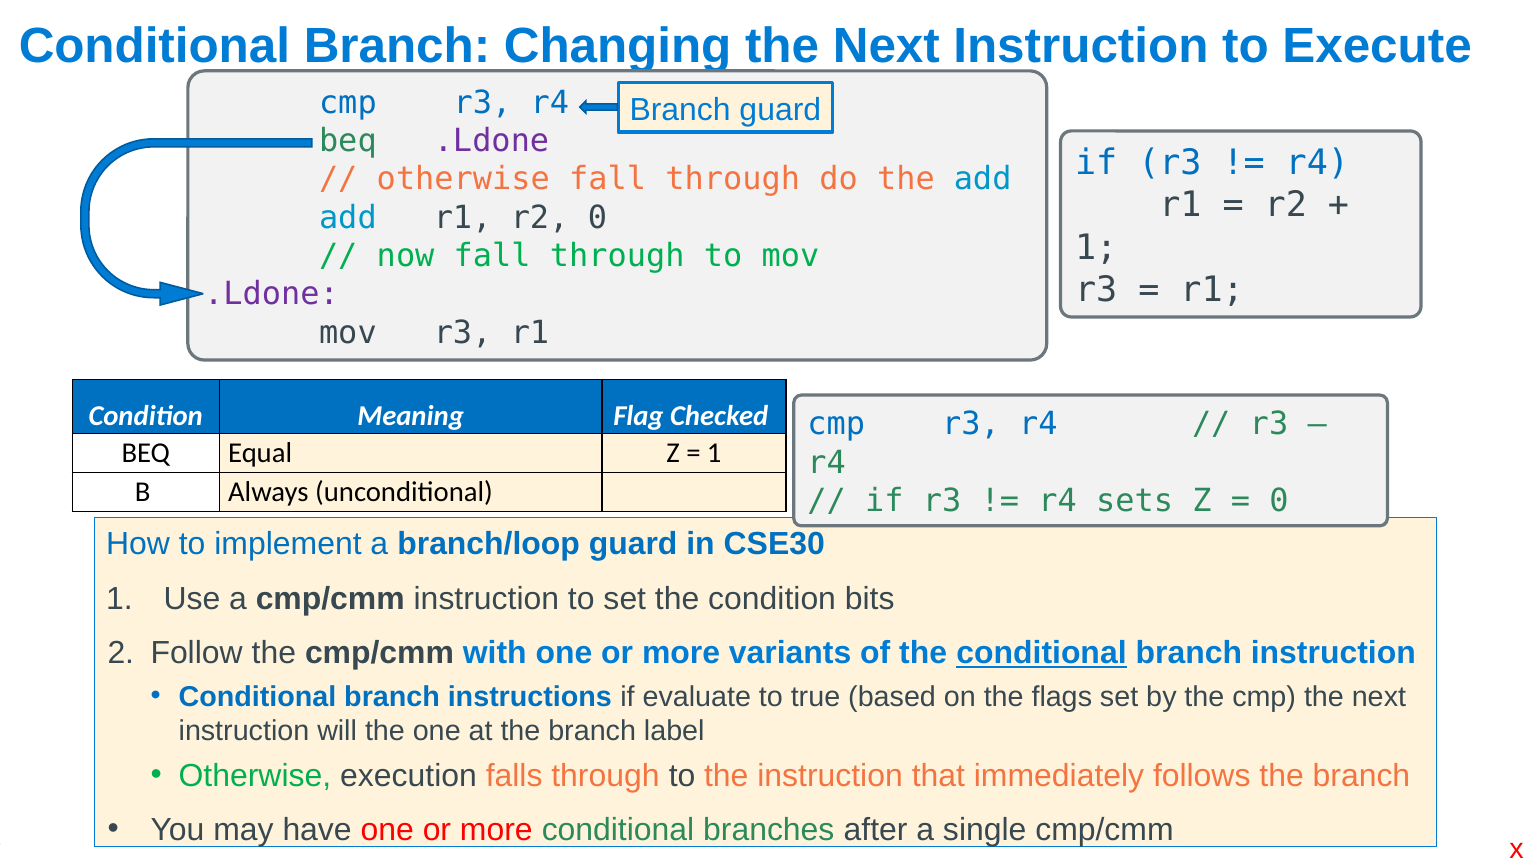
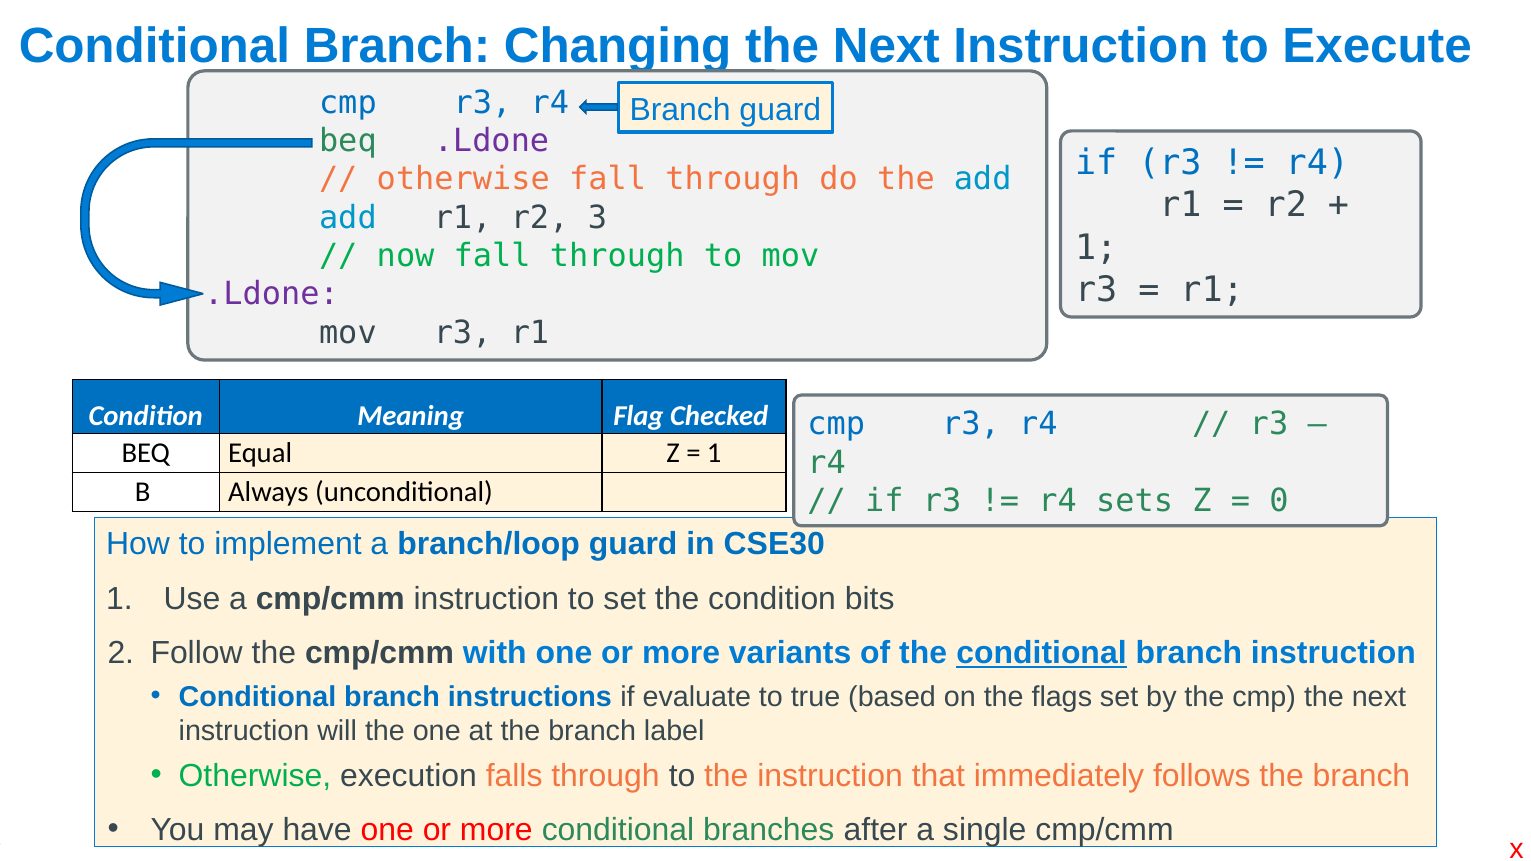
r2 0: 0 -> 3
